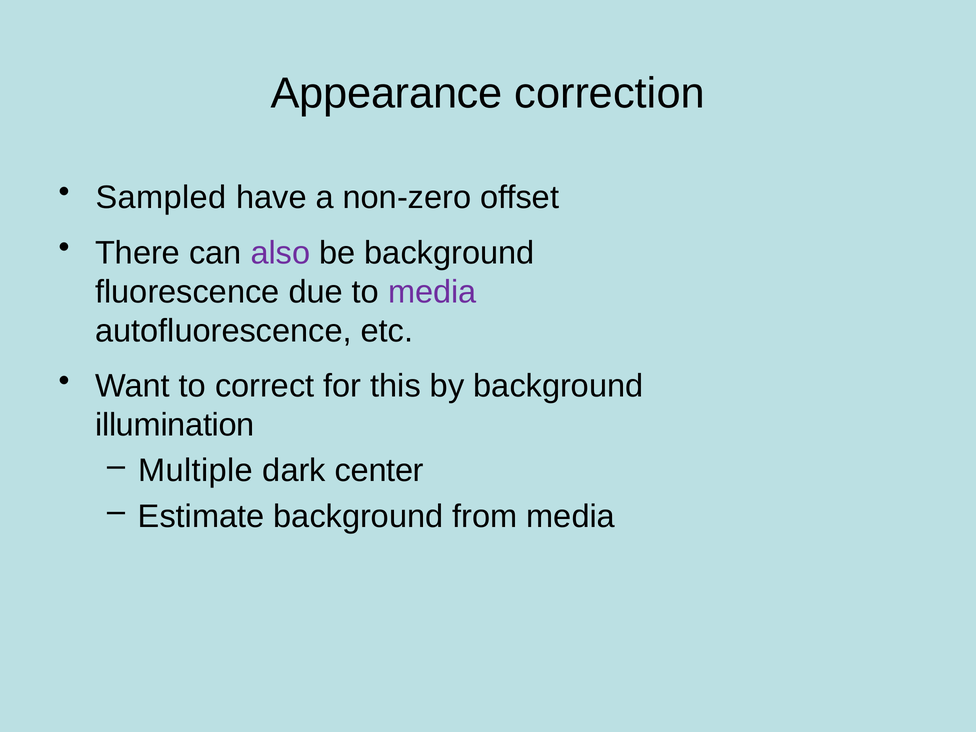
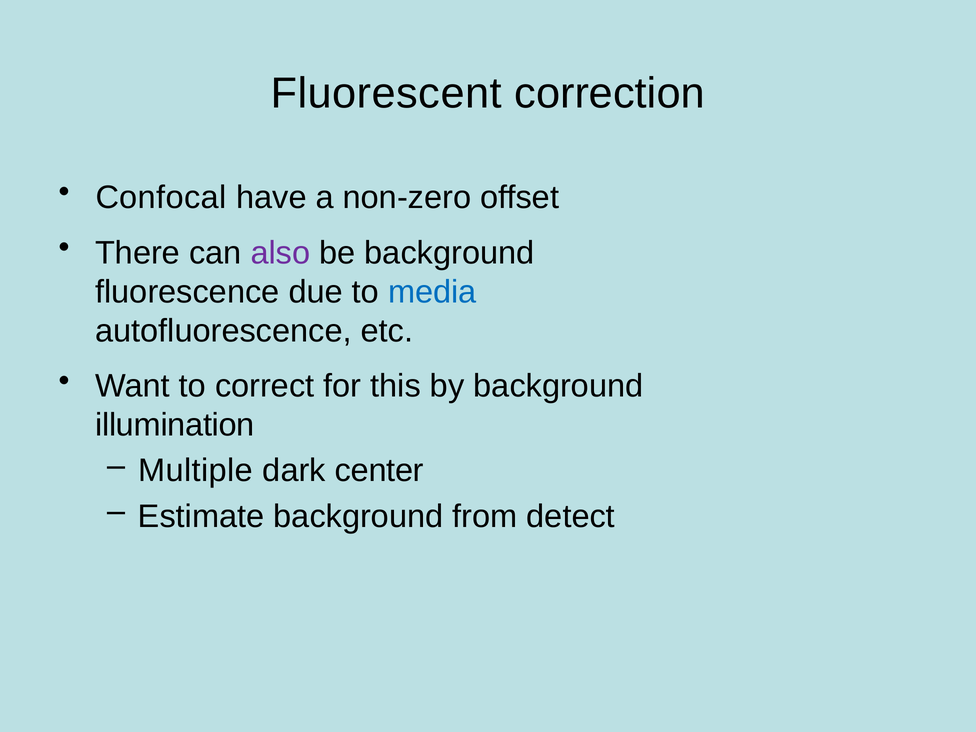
Appearance: Appearance -> Fluorescent
Sampled: Sampled -> Confocal
media at (432, 292) colour: purple -> blue
from media: media -> detect
